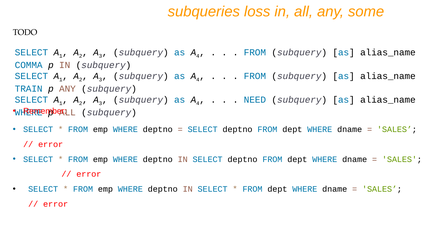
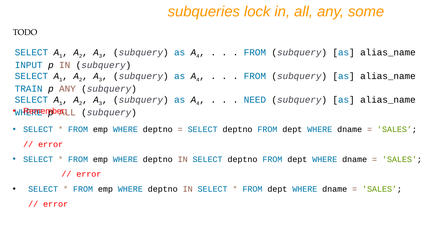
loss: loss -> lock
COMMA: COMMA -> INPUT
